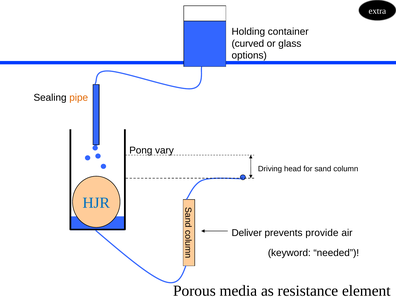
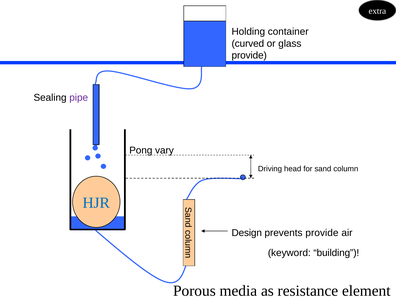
options at (249, 55): options -> provide
pipe colour: orange -> purple
Deliver: Deliver -> Design
needed: needed -> building
